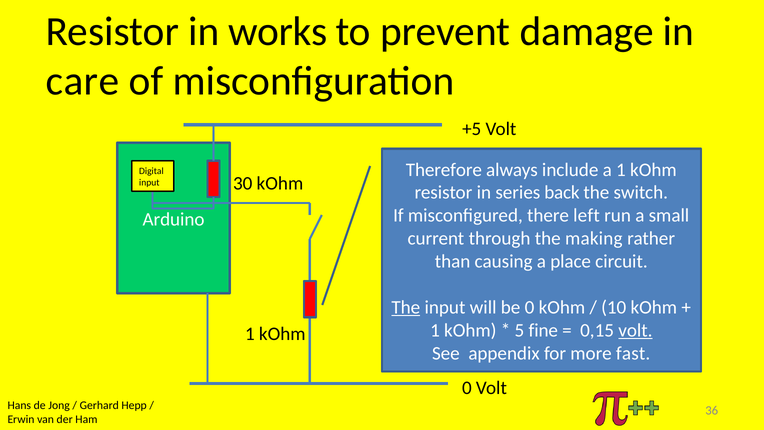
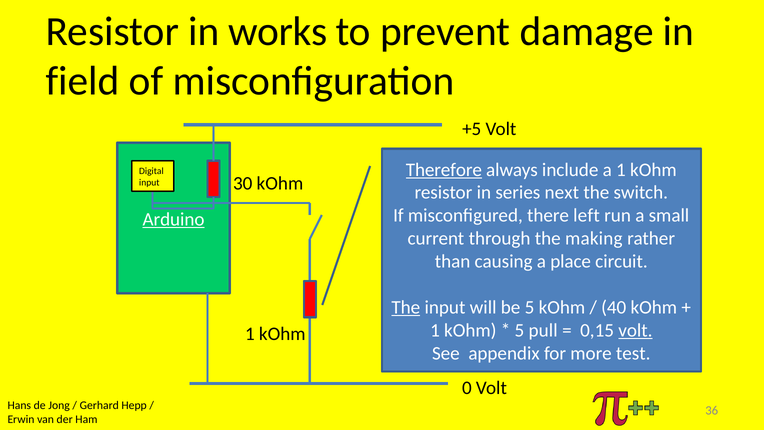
care: care -> field
Therefore underline: none -> present
back: back -> next
Arduino underline: none -> present
be 0: 0 -> 5
10: 10 -> 40
fine: fine -> pull
fast: fast -> test
